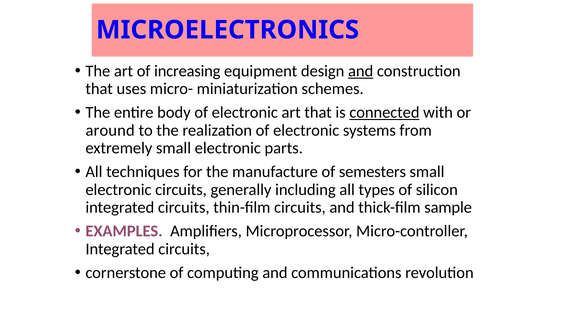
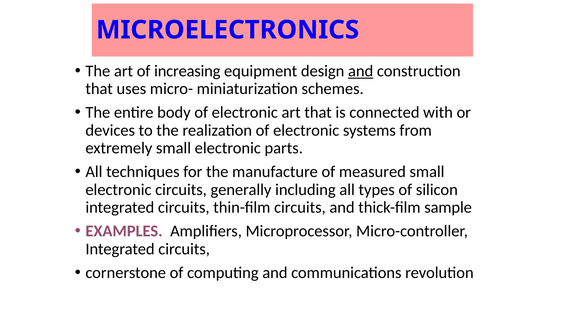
connected underline: present -> none
around: around -> devices
semesters: semesters -> measured
